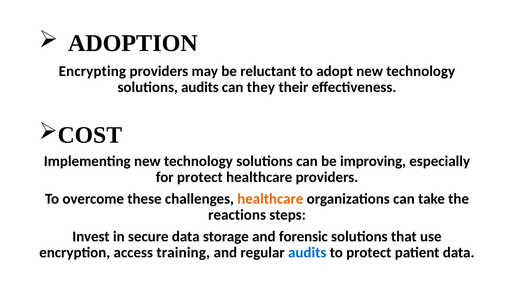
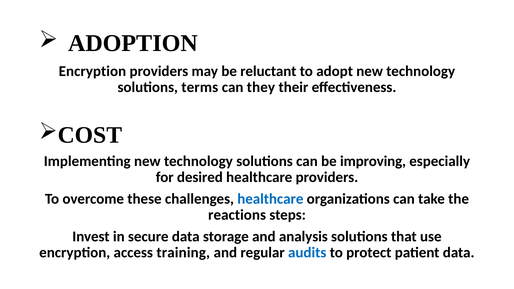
Encrypting at (92, 71): Encrypting -> Encryption
solutions audits: audits -> terms
for protect: protect -> desired
healthcare at (270, 199) colour: orange -> blue
forensic: forensic -> analysis
